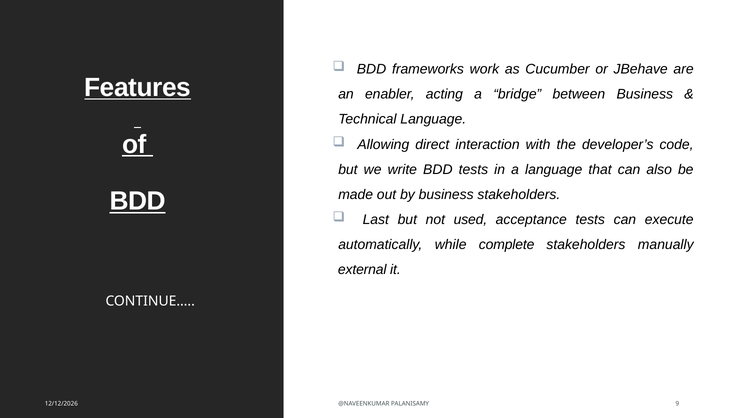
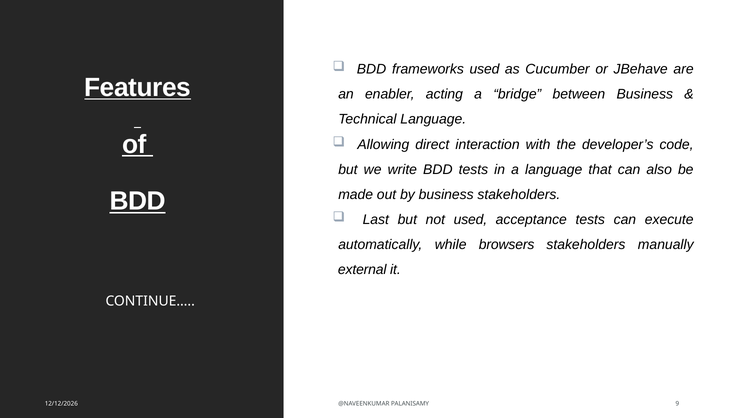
frameworks work: work -> used
complete: complete -> browsers
